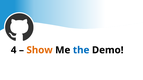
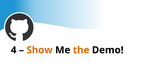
the colour: blue -> orange
